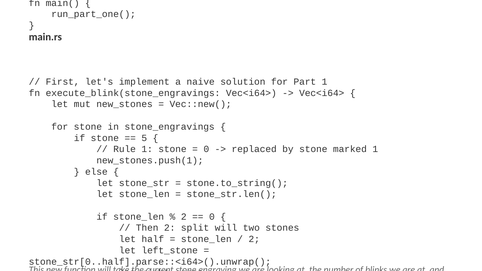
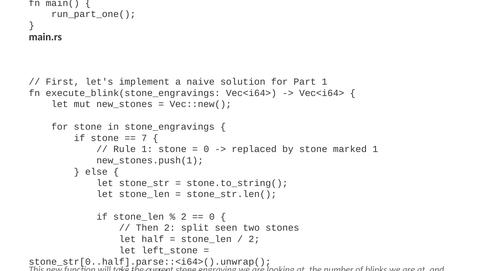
5: 5 -> 7
split will: will -> seen
